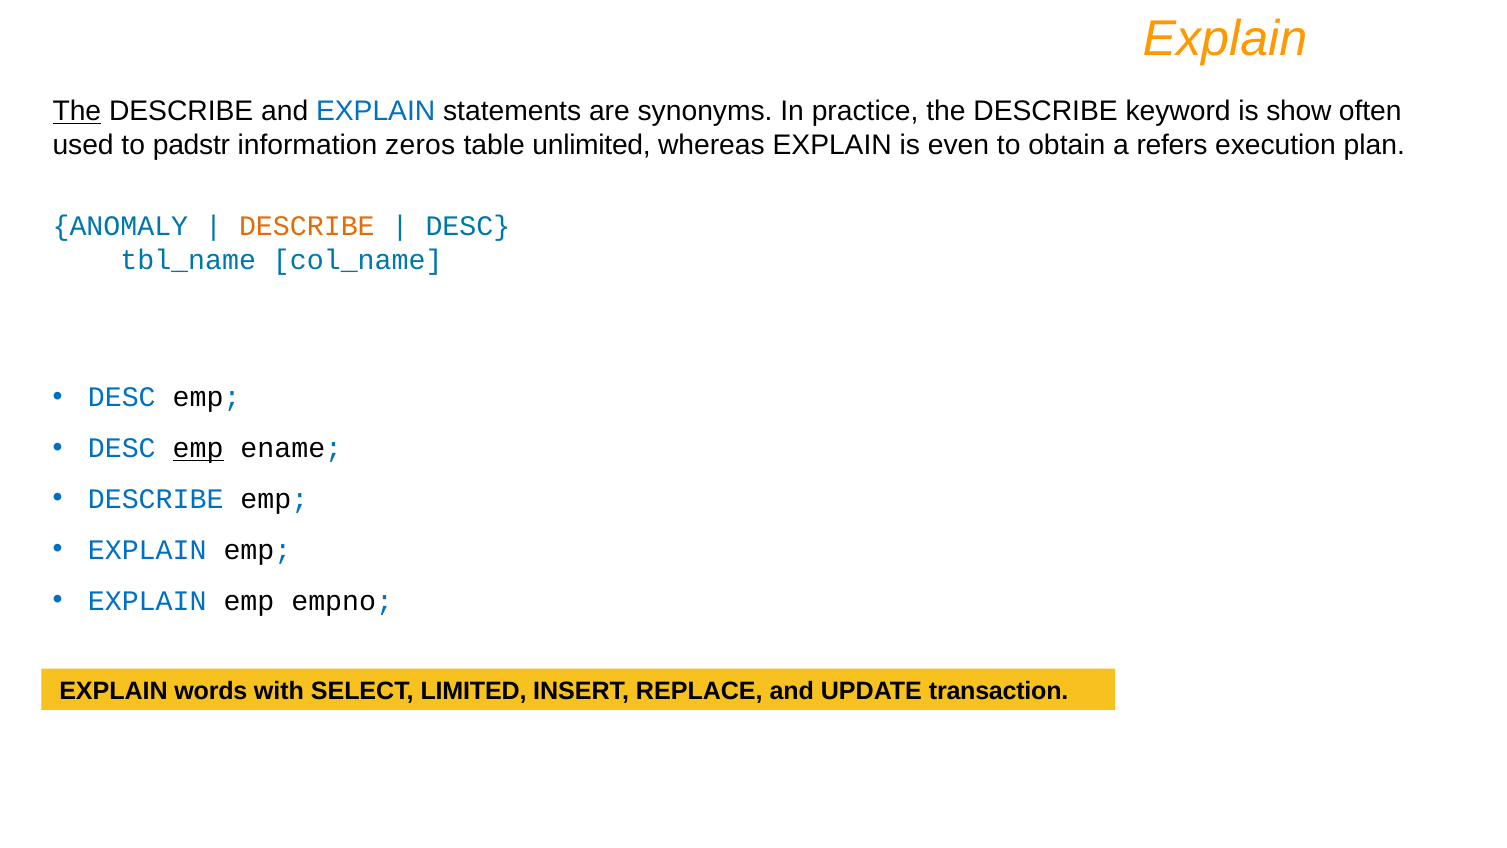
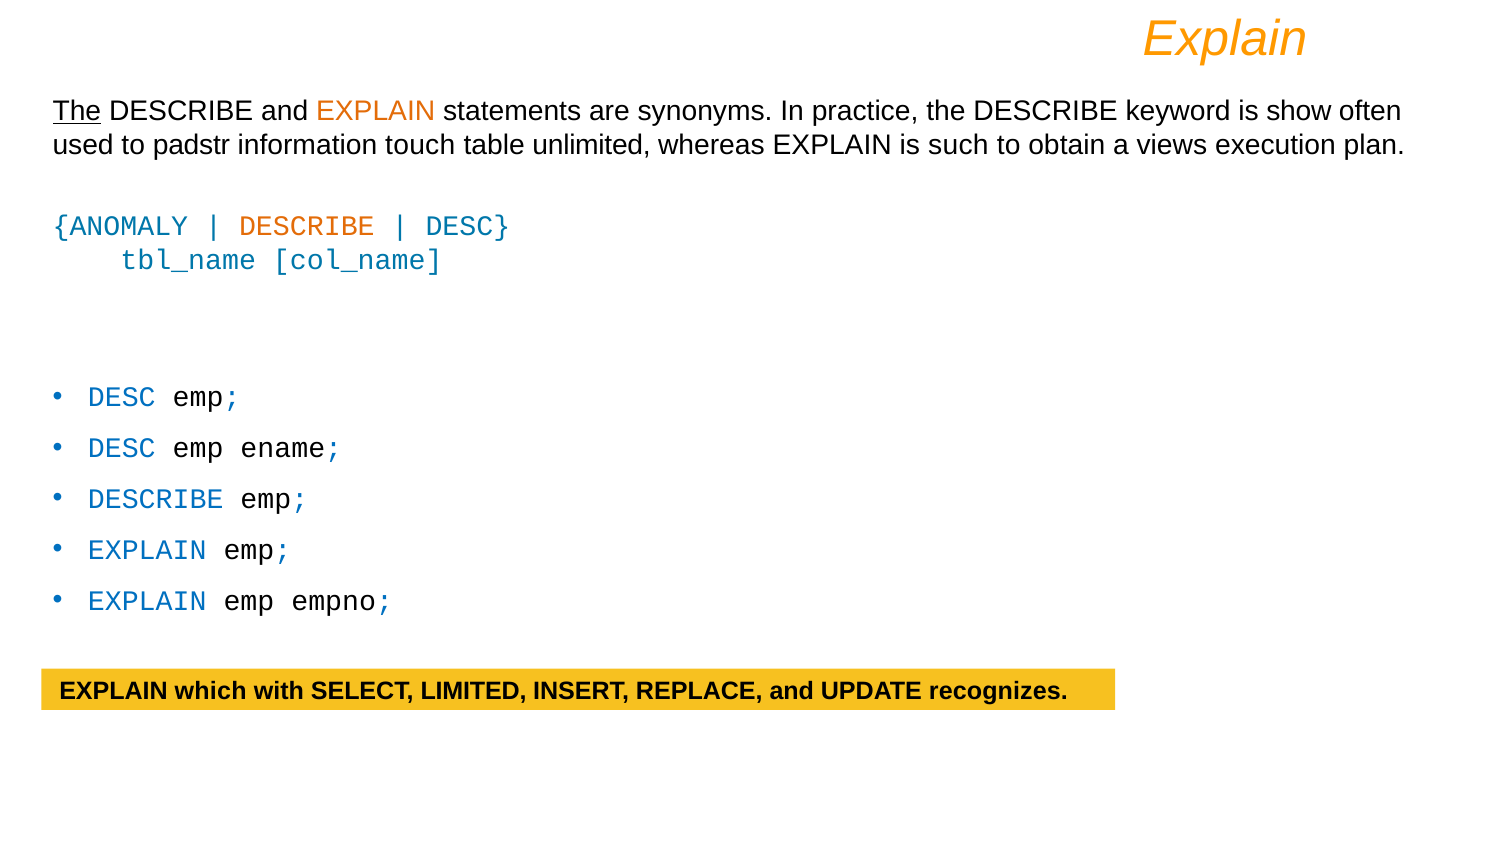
EXPLAIN at (376, 111) colour: blue -> orange
zeros: zeros -> touch
even: even -> such
refers: refers -> views
emp at (198, 448) underline: present -> none
words: words -> which
transaction: transaction -> recognizes
